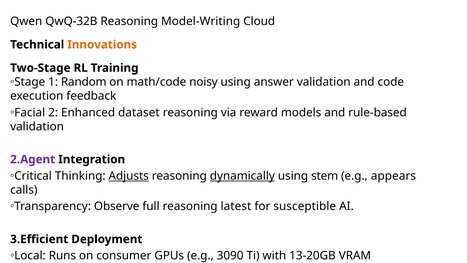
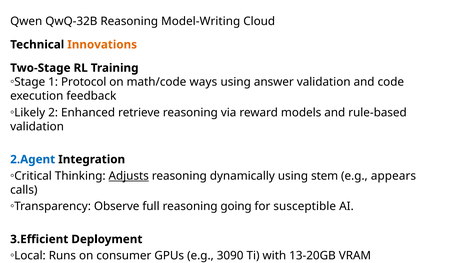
Random: Random -> Protocol
noisy: noisy -> ways
Facial: Facial -> Likely
dataset: dataset -> retrieve
2.Agent colour: purple -> blue
dynamically underline: present -> none
latest: latest -> going
